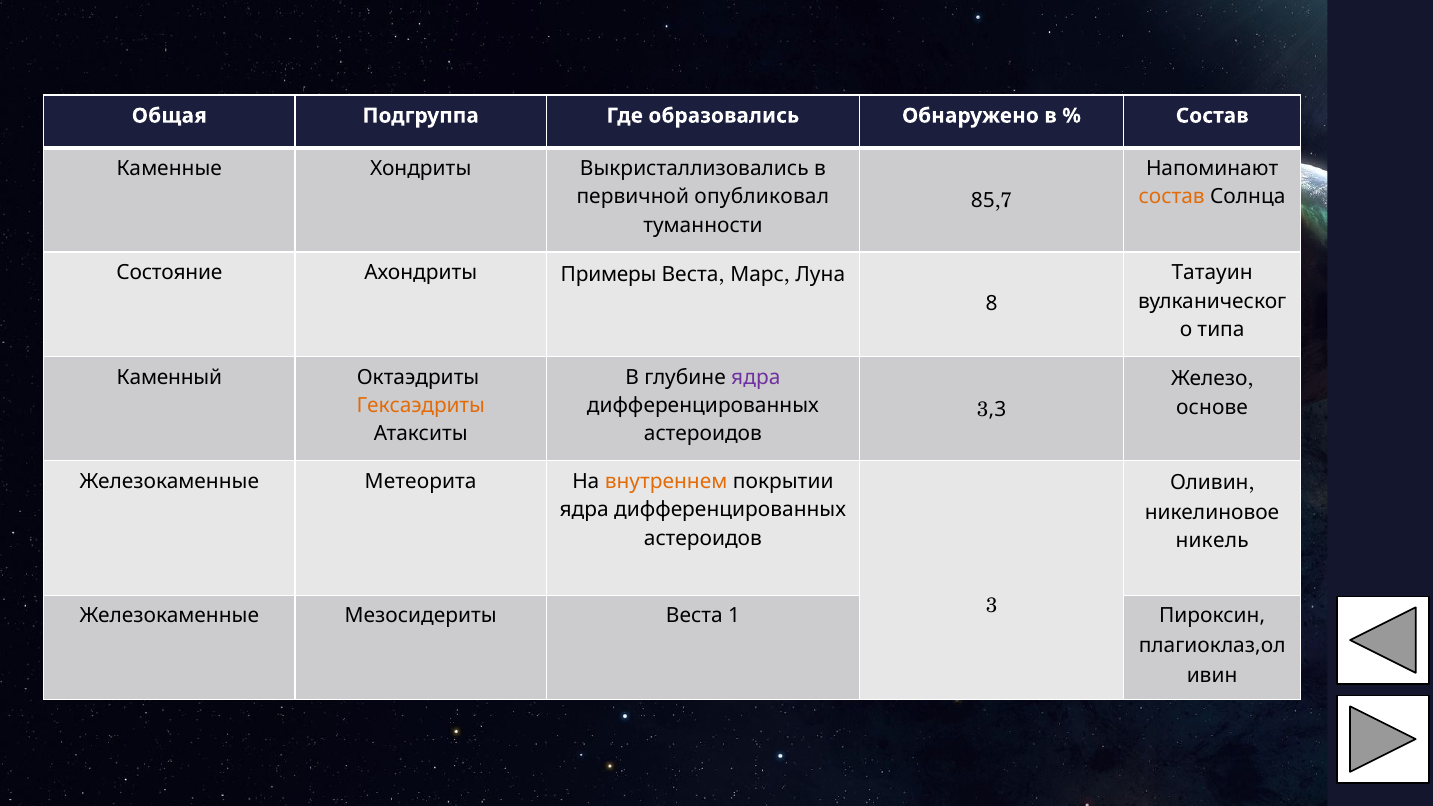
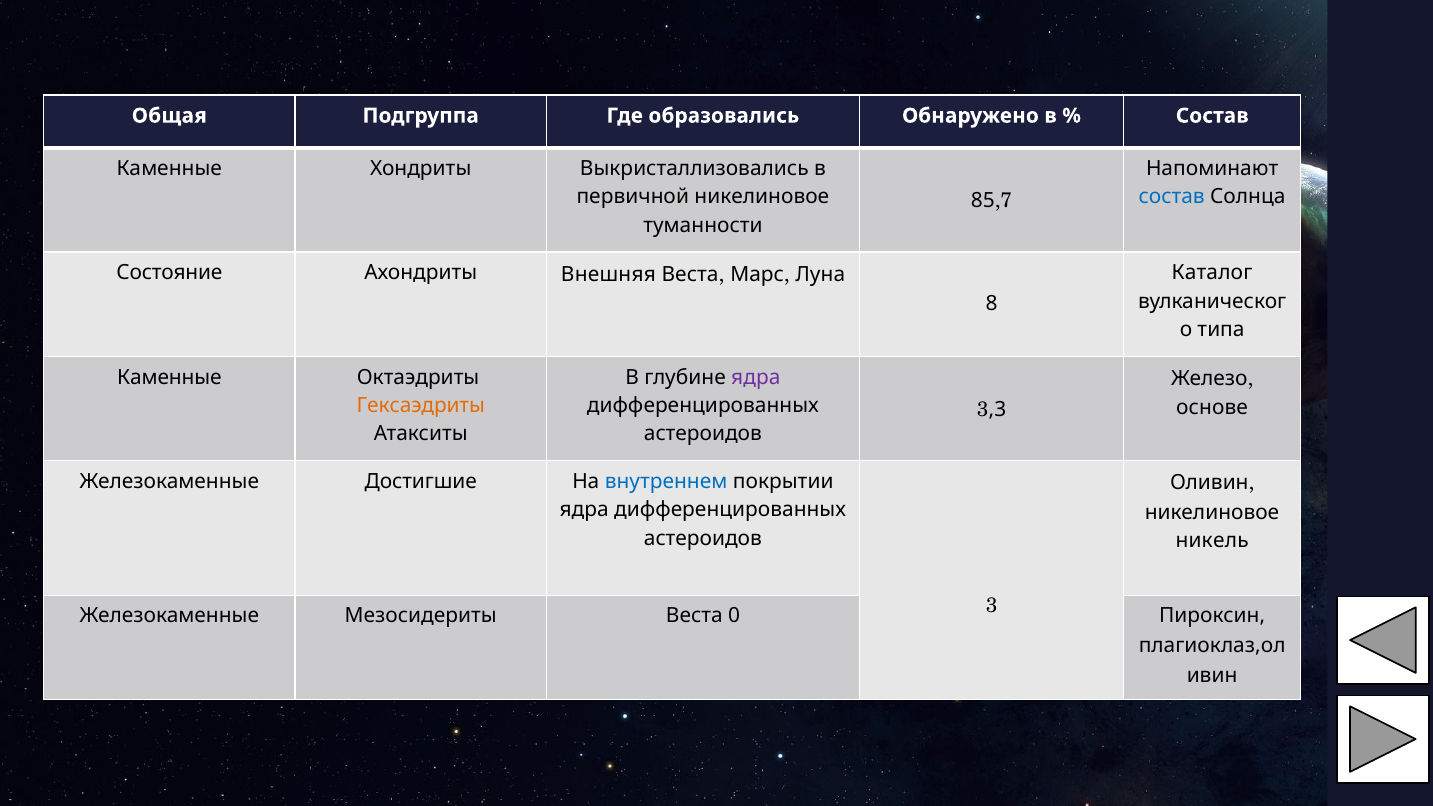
первичной опубликовал: опубликовал -> никелиновое
состав at (1172, 197) colour: orange -> blue
Примеры: Примеры -> Внешняя
Татауин: Татауин -> Каталог
Каменный at (169, 377): Каменный -> Каменные
Метеорита: Метеорита -> Достигшие
внутреннем colour: orange -> blue
1: 1 -> 0
